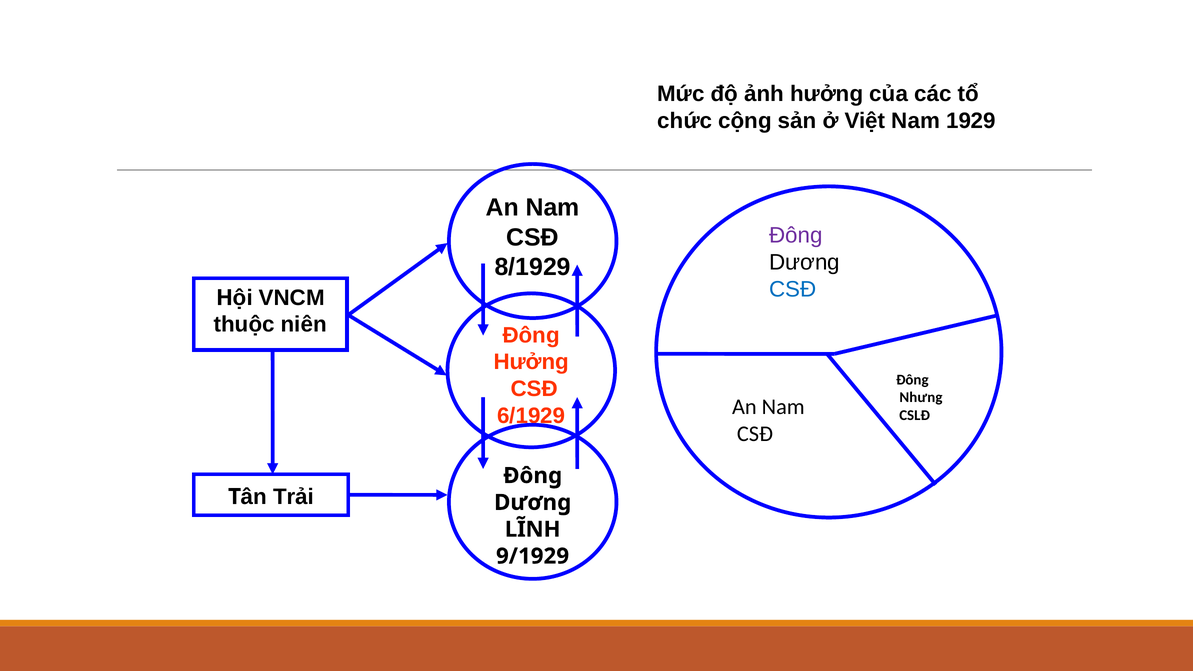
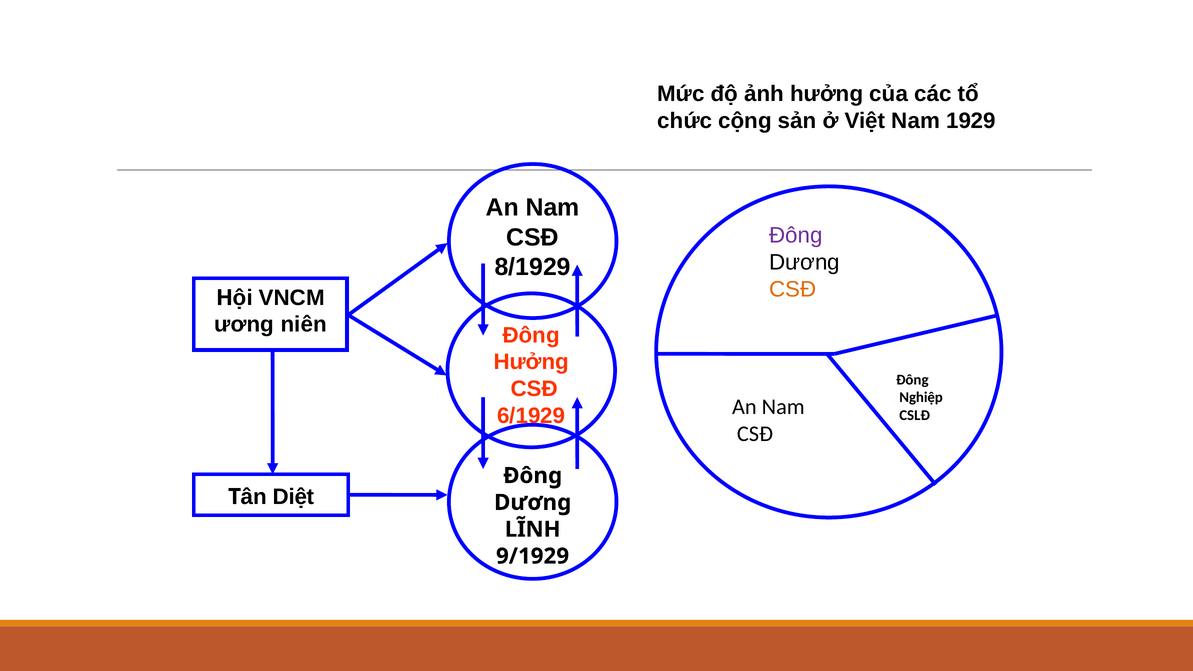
CSĐ at (793, 289) colour: blue -> orange
thuộc: thuộc -> ương
Nhưng: Nhưng -> Nghiệp
Trải: Trải -> Diệt
